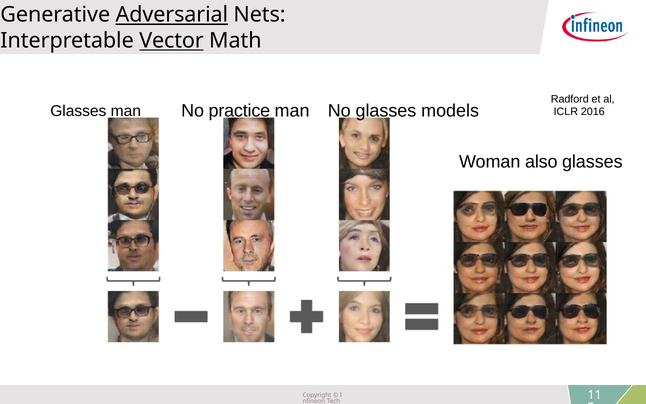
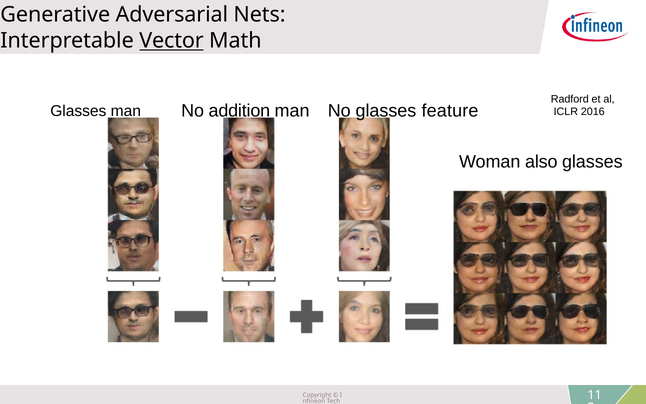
Adversarial underline: present -> none
practice: practice -> addition
models: models -> feature
